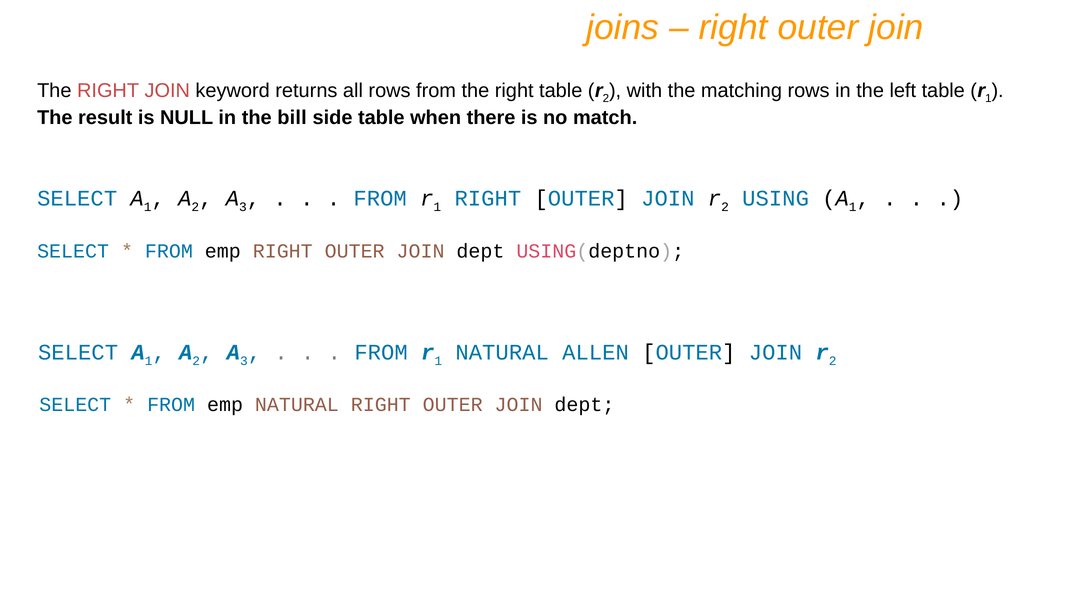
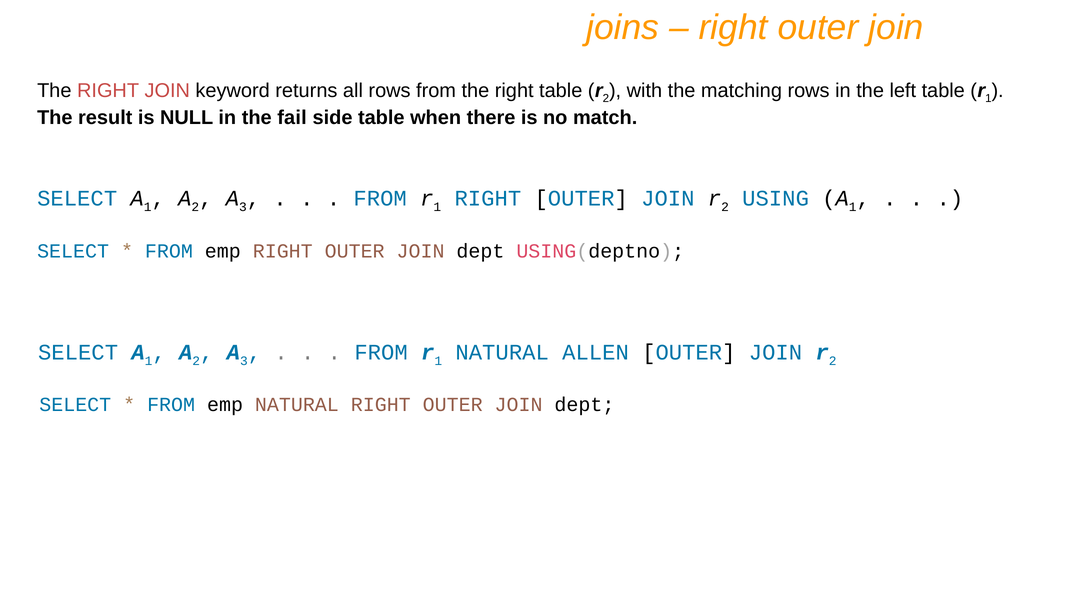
bill: bill -> fail
